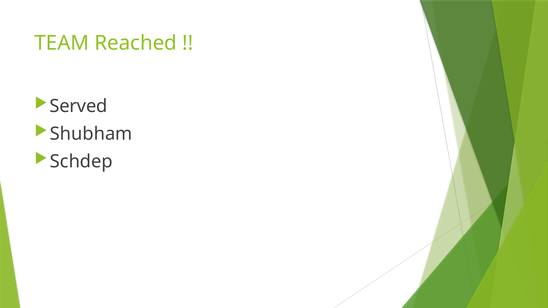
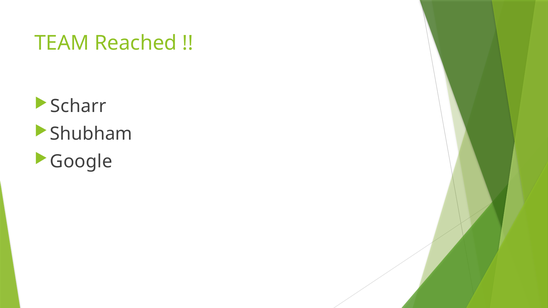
Served: Served -> Scharr
Schdep: Schdep -> Google
